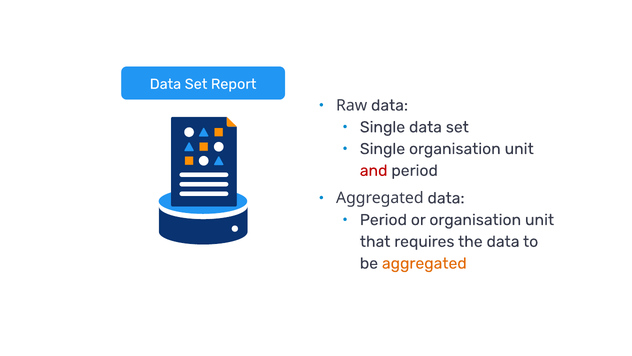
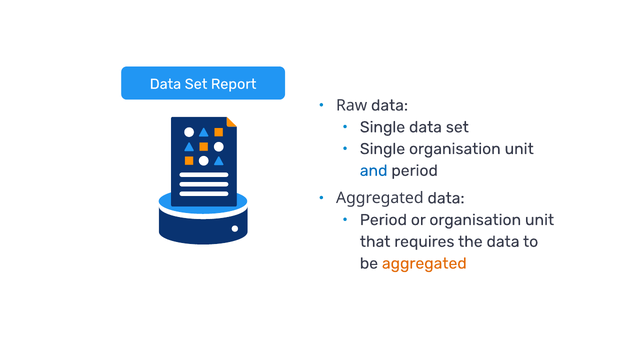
and colour: red -> blue
